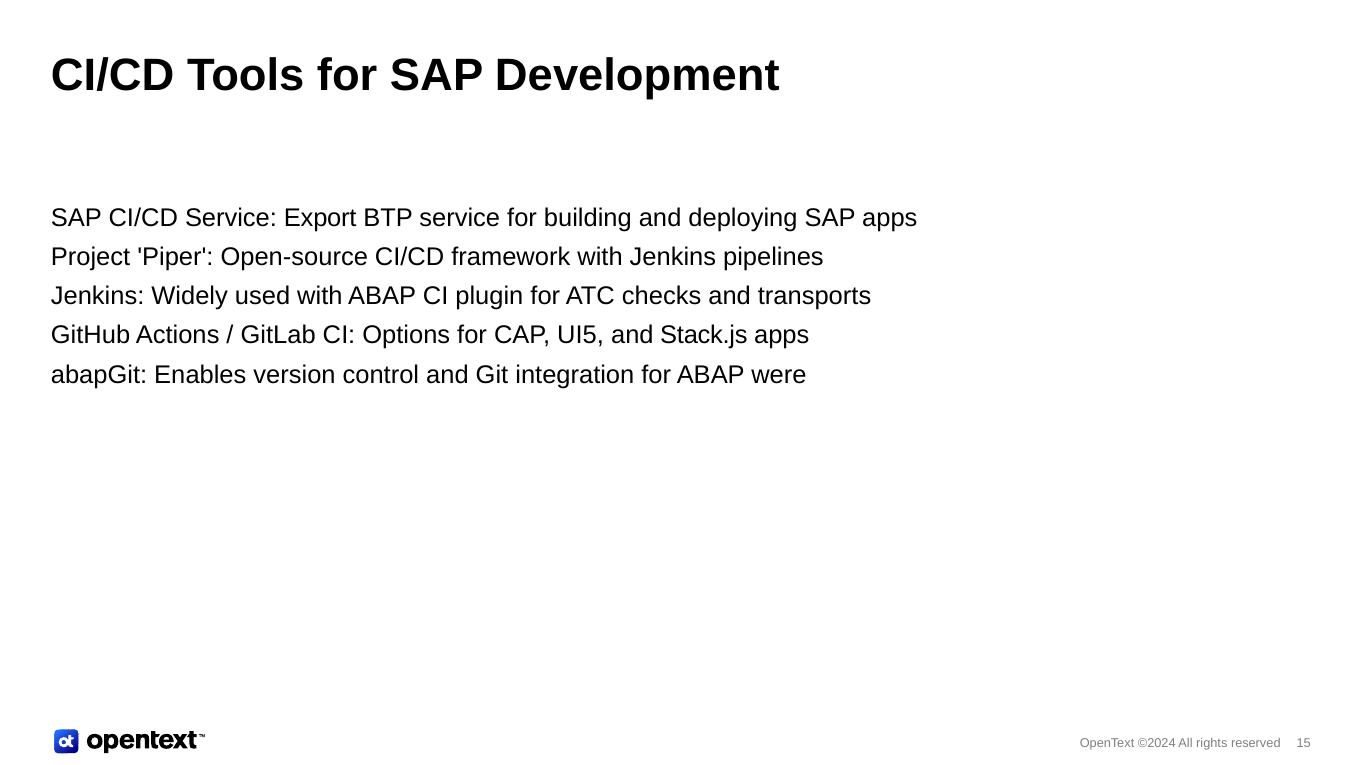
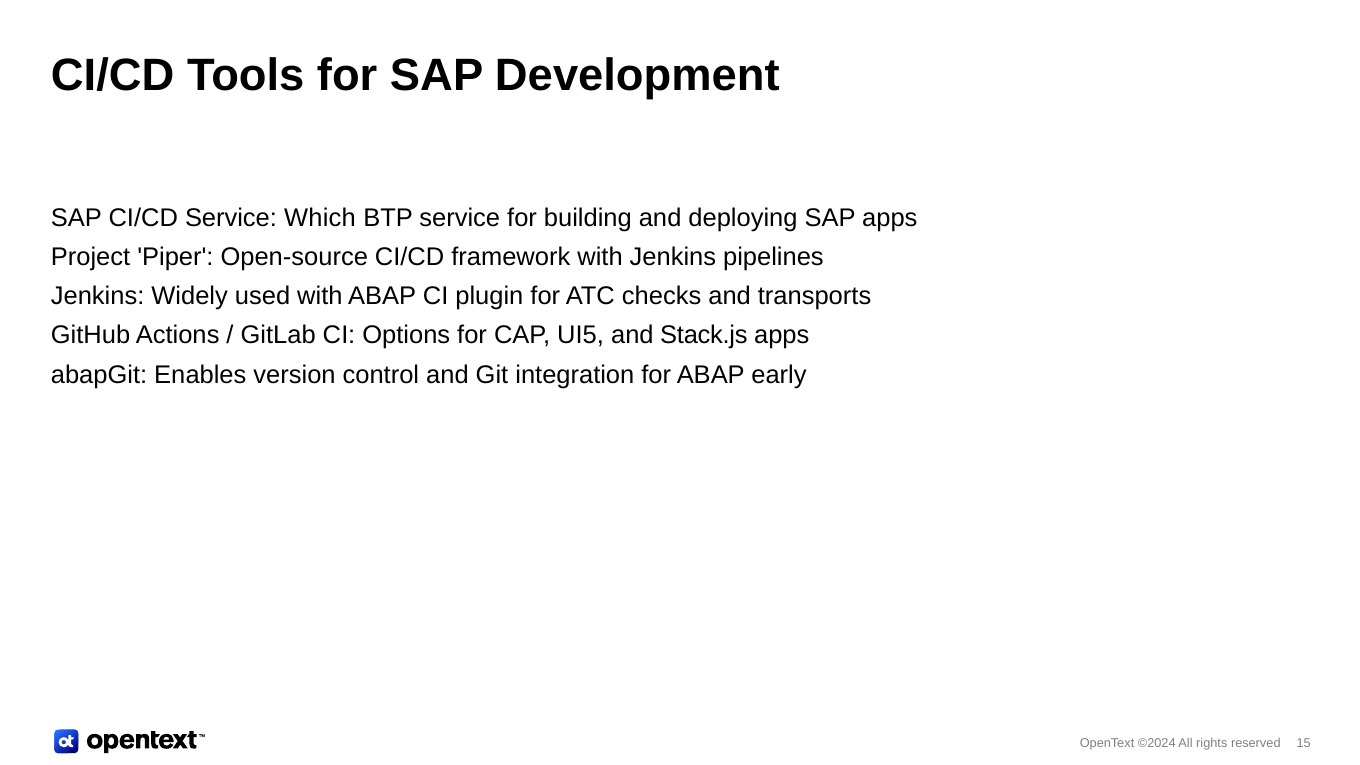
Export: Export -> Which
were: were -> early
